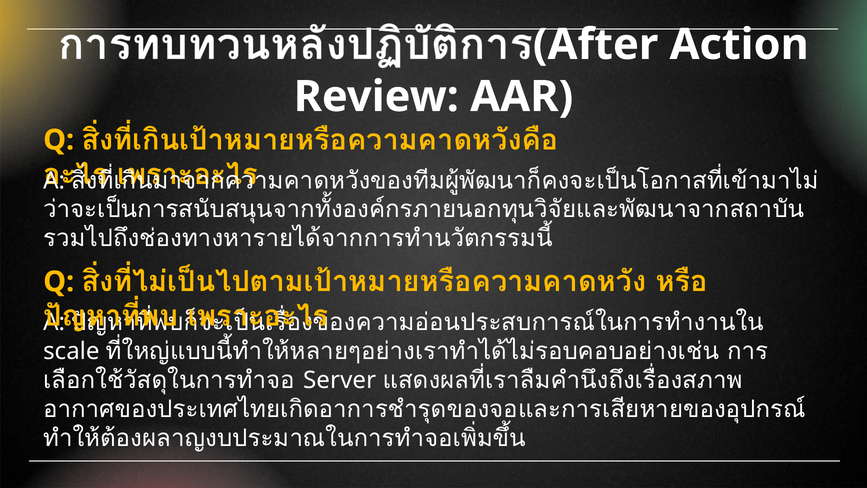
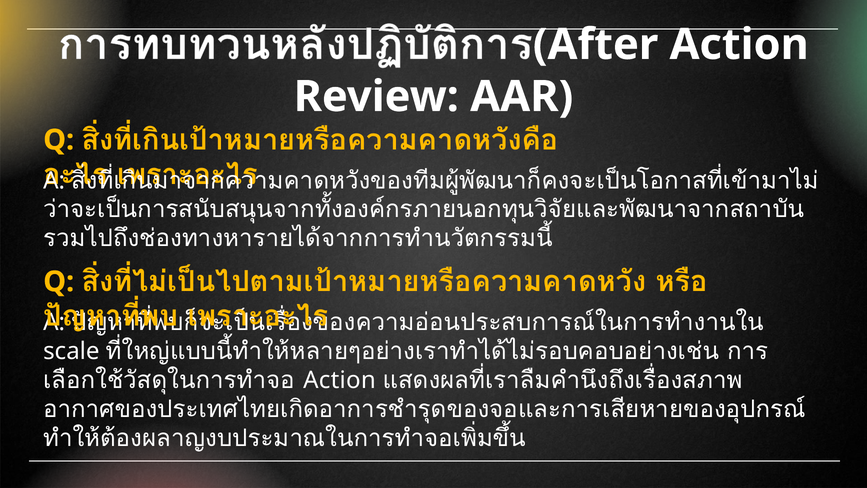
Server at (340, 380): Server -> Action
